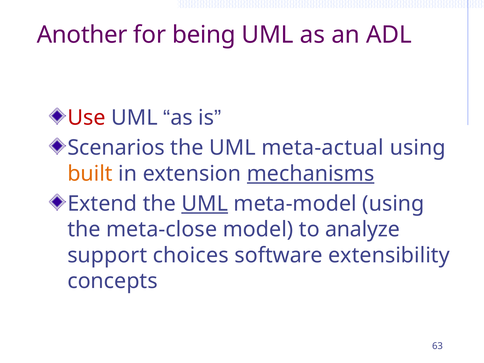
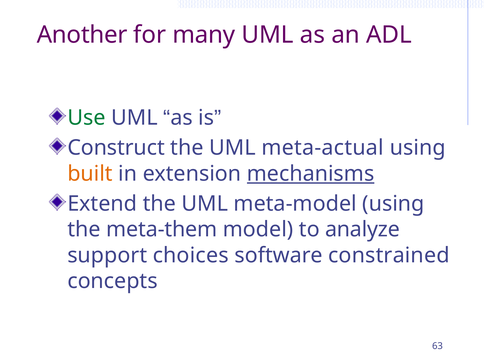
being: being -> many
Use colour: red -> green
Scenarios: Scenarios -> Construct
UML at (205, 204) underline: present -> none
meta-close: meta-close -> meta-them
extensibility: extensibility -> constrained
